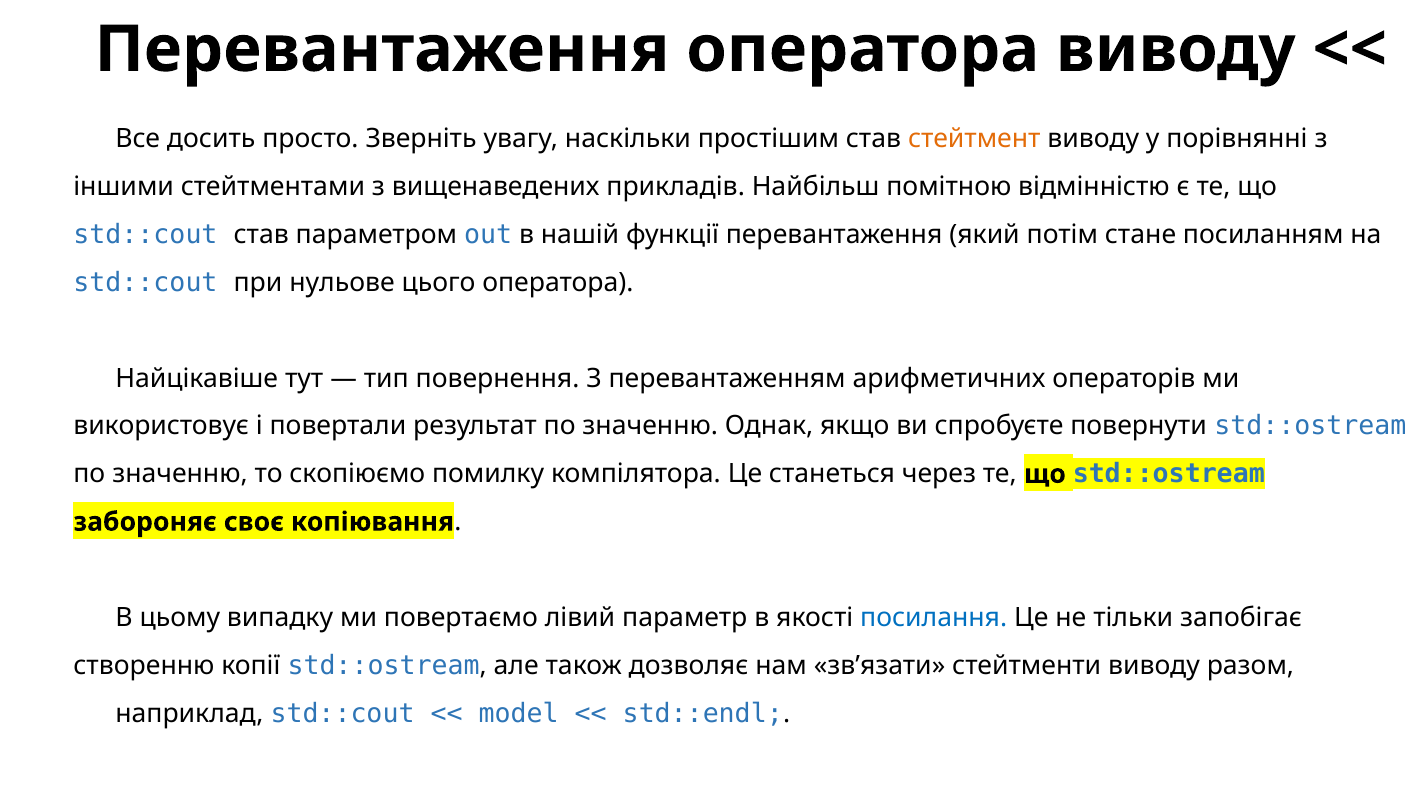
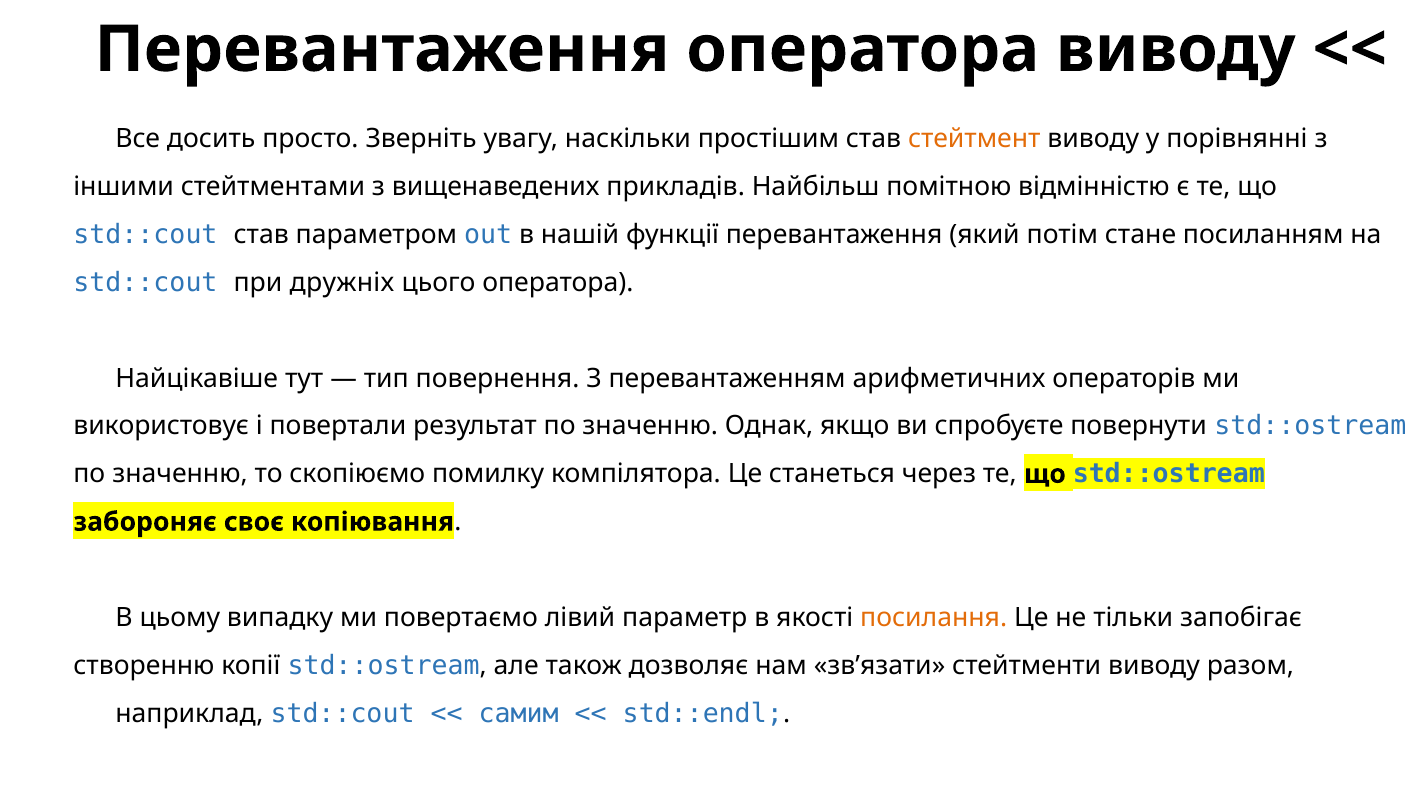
нульове: нульове -> дружніх
посилання colour: blue -> orange
model: model -> самим
